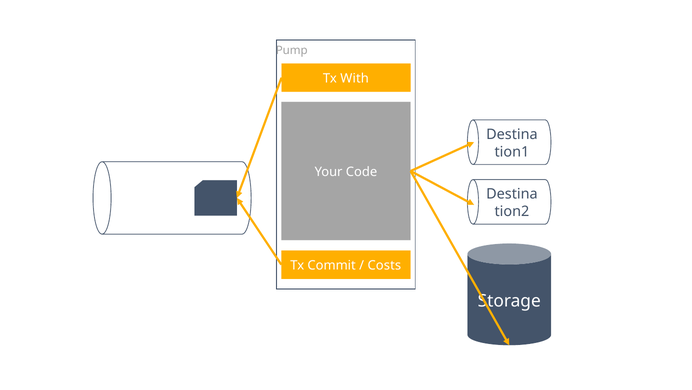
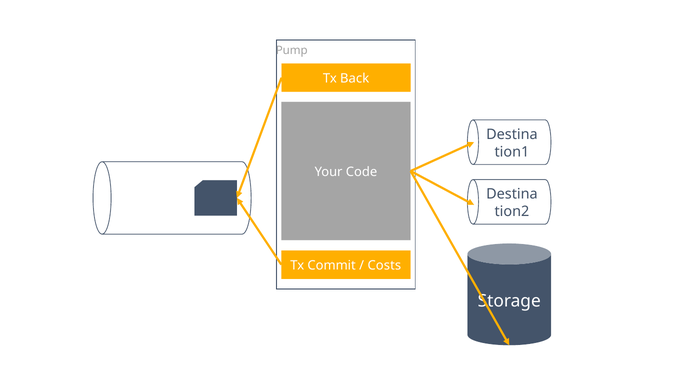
With: With -> Back
